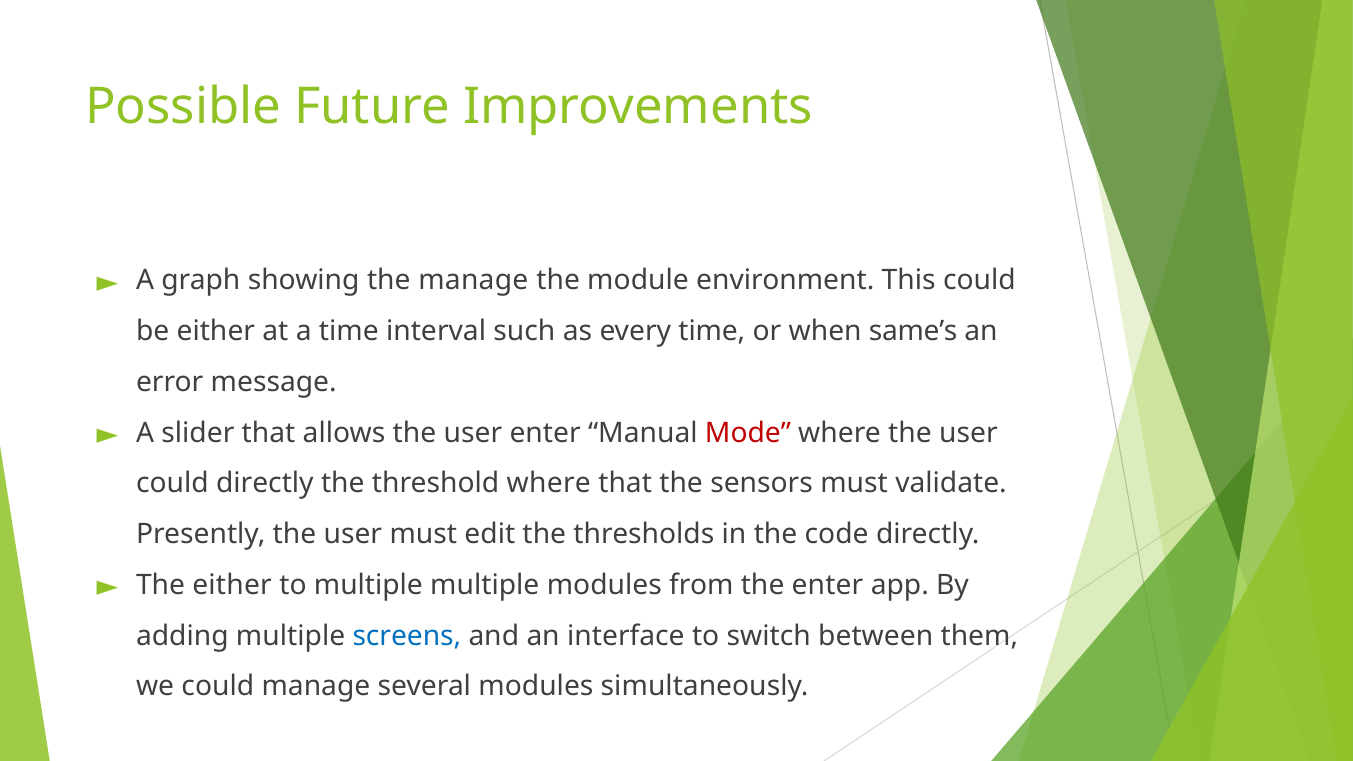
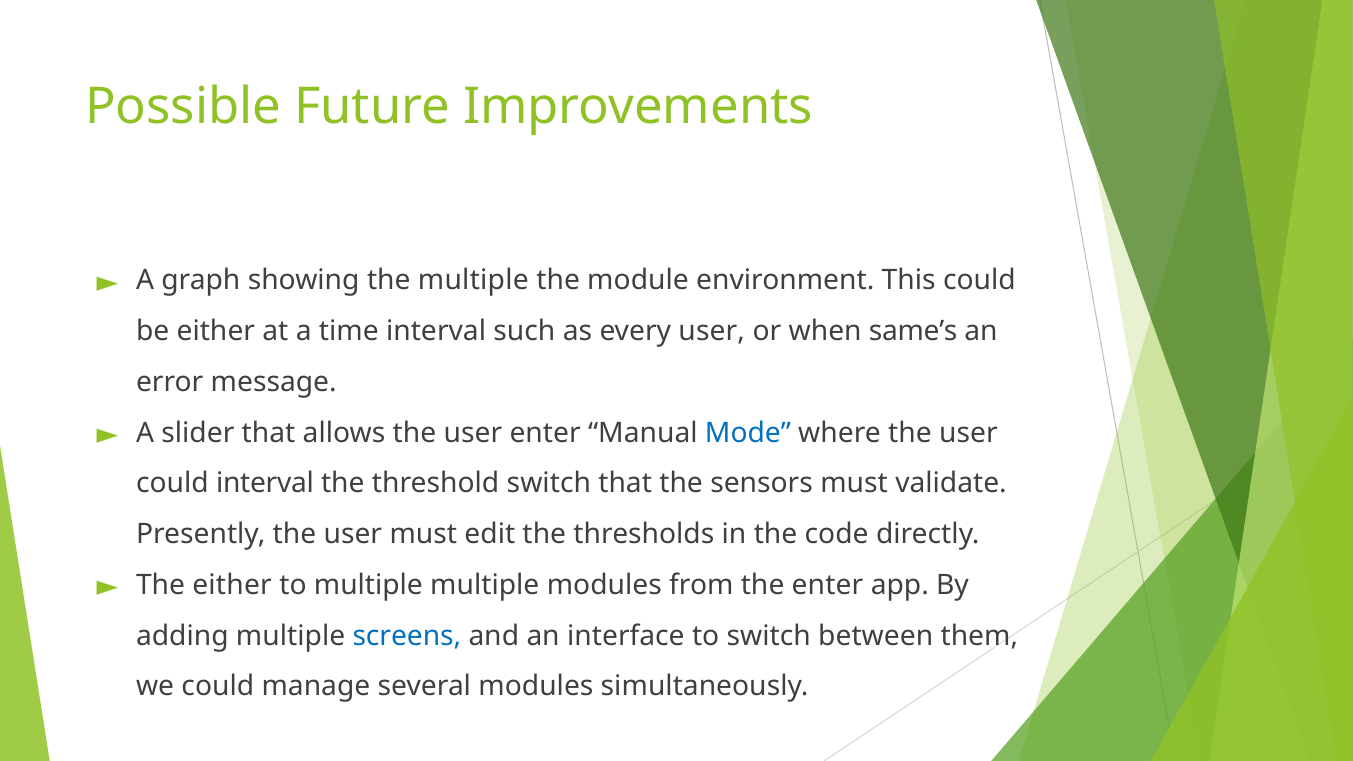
the manage: manage -> multiple
every time: time -> user
Mode colour: red -> blue
could directly: directly -> interval
threshold where: where -> switch
